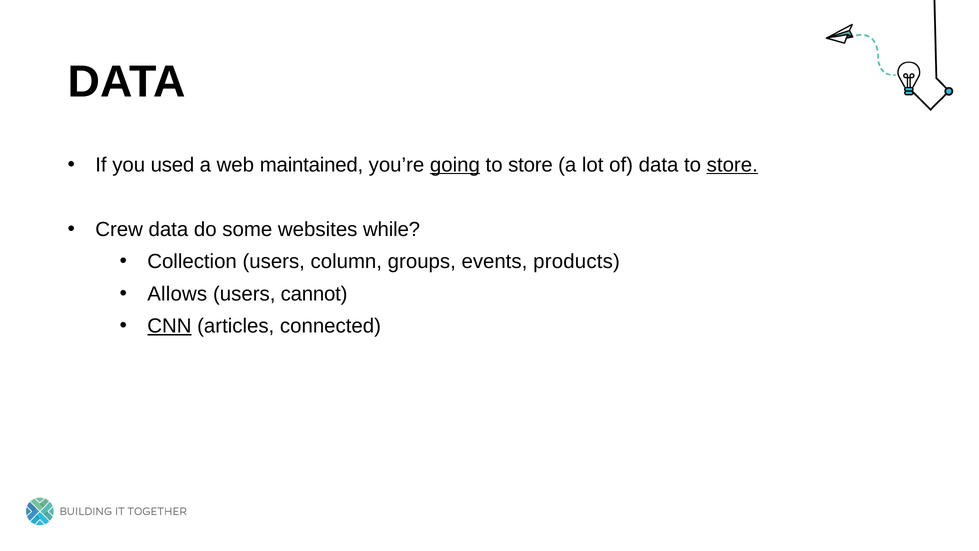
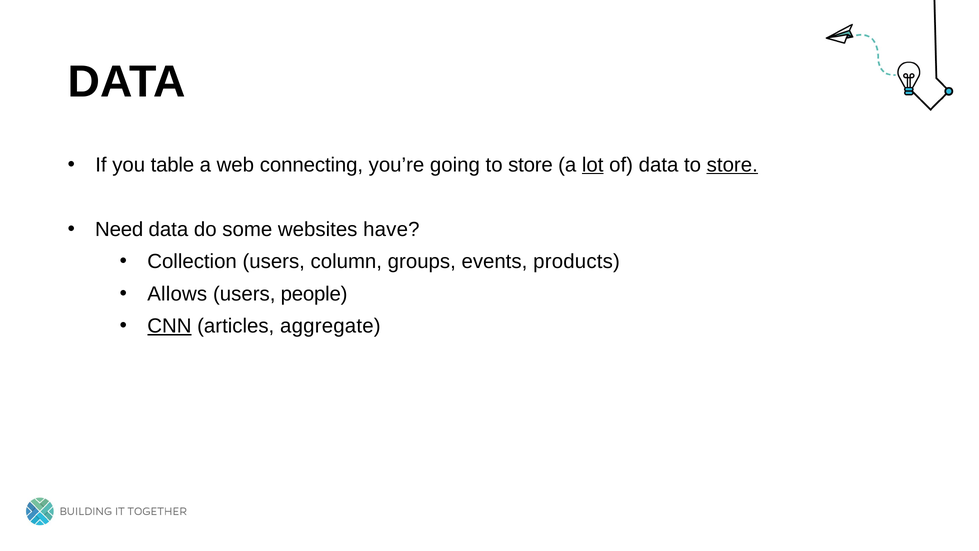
used: used -> table
maintained: maintained -> connecting
going underline: present -> none
lot underline: none -> present
Crew: Crew -> Need
while: while -> have
cannot: cannot -> people
connected: connected -> aggregate
